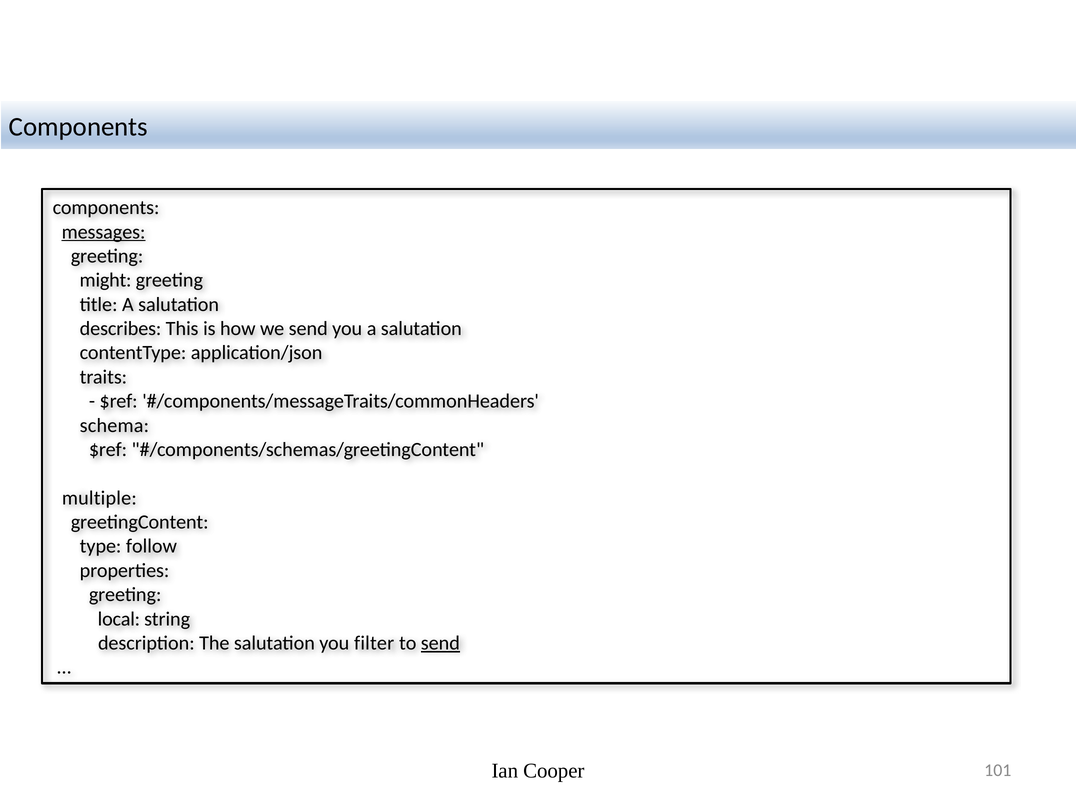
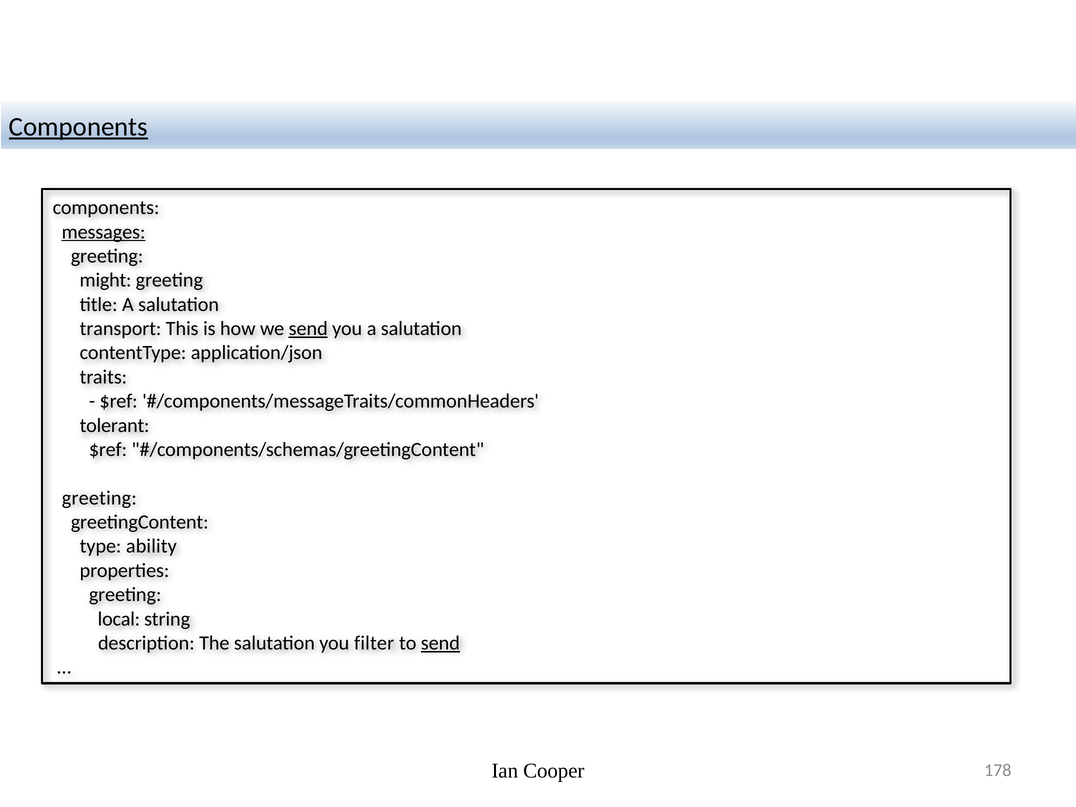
Components at (78, 127) underline: none -> present
describes: describes -> transport
send at (308, 329) underline: none -> present
schema: schema -> tolerant
multiple at (99, 498): multiple -> greeting
follow: follow -> ability
101: 101 -> 178
